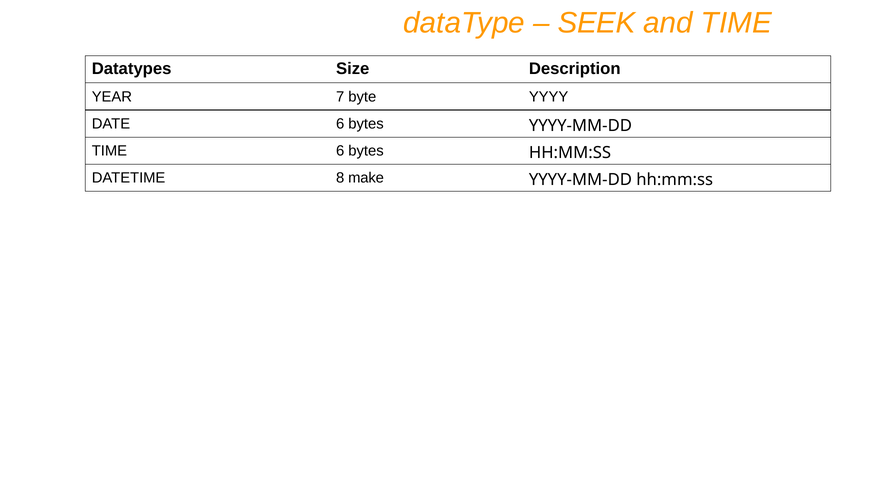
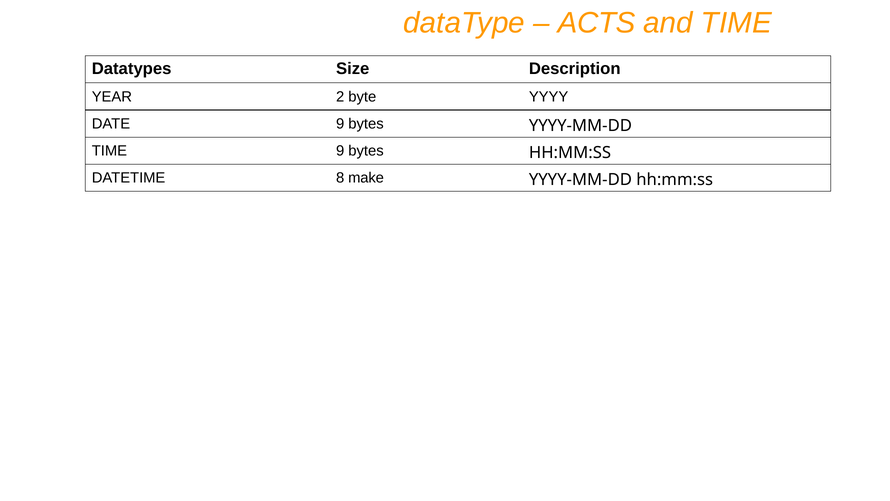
SEEK: SEEK -> ACTS
7: 7 -> 2
DATE 6: 6 -> 9
TIME 6: 6 -> 9
